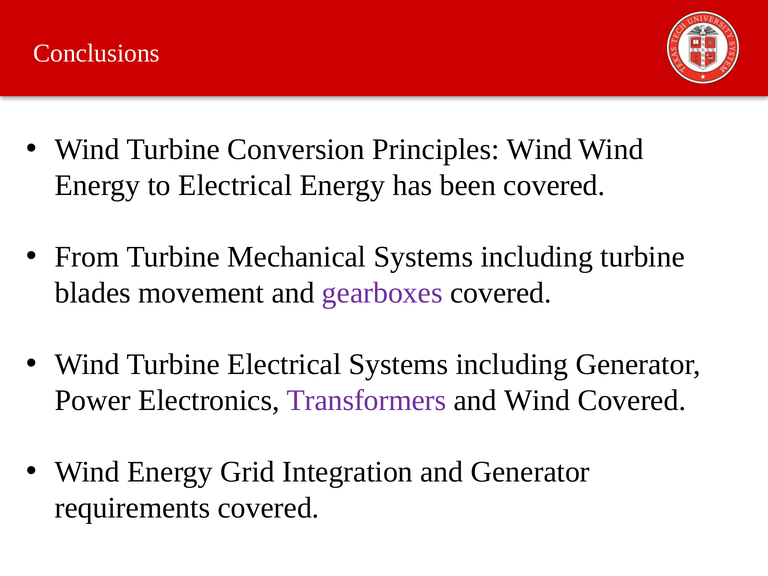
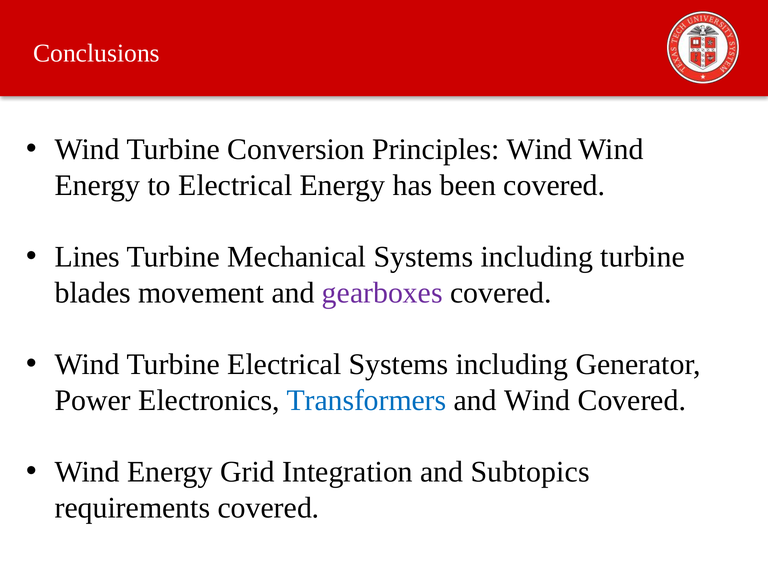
From: From -> Lines
Transformers colour: purple -> blue
and Generator: Generator -> Subtopics
